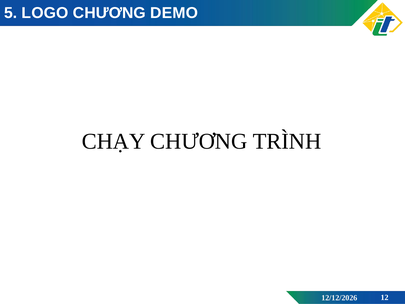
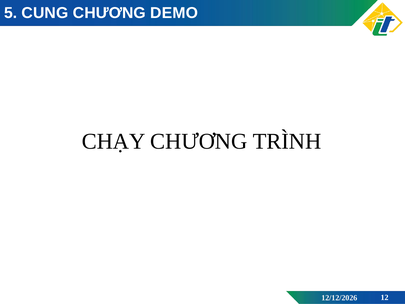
LOGO: LOGO -> CUNG
